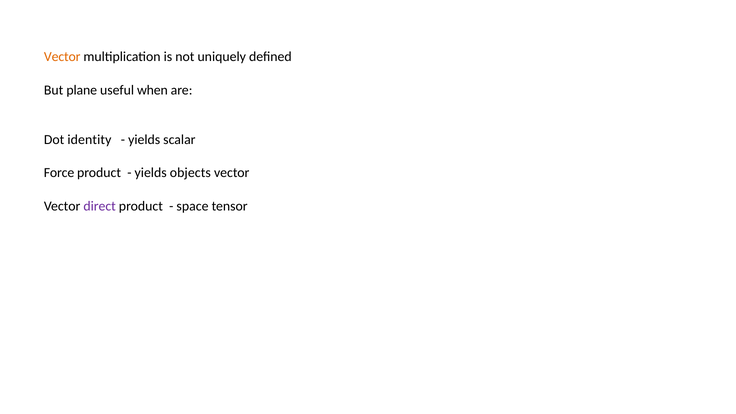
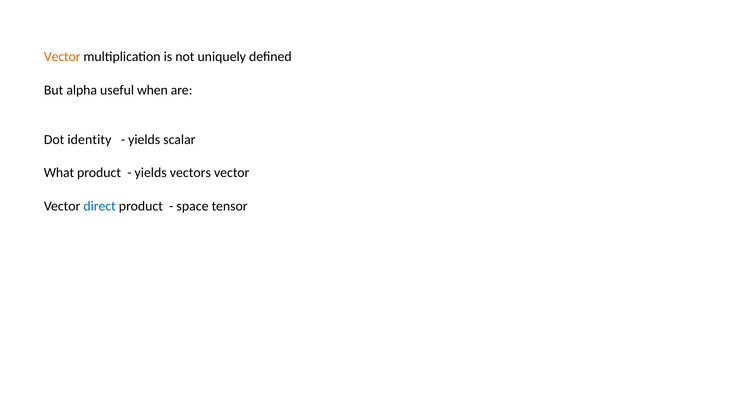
plane: plane -> alpha
Force: Force -> What
objects: objects -> vectors
direct colour: purple -> blue
